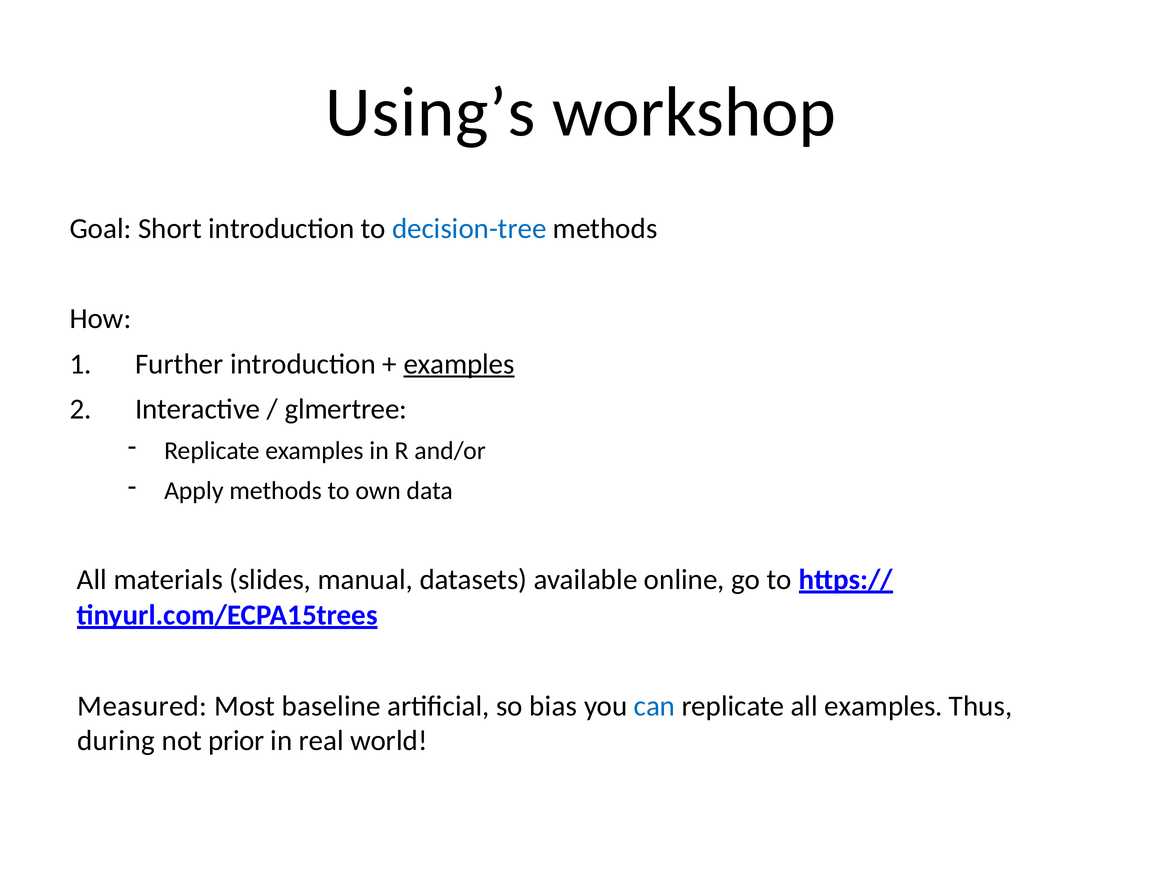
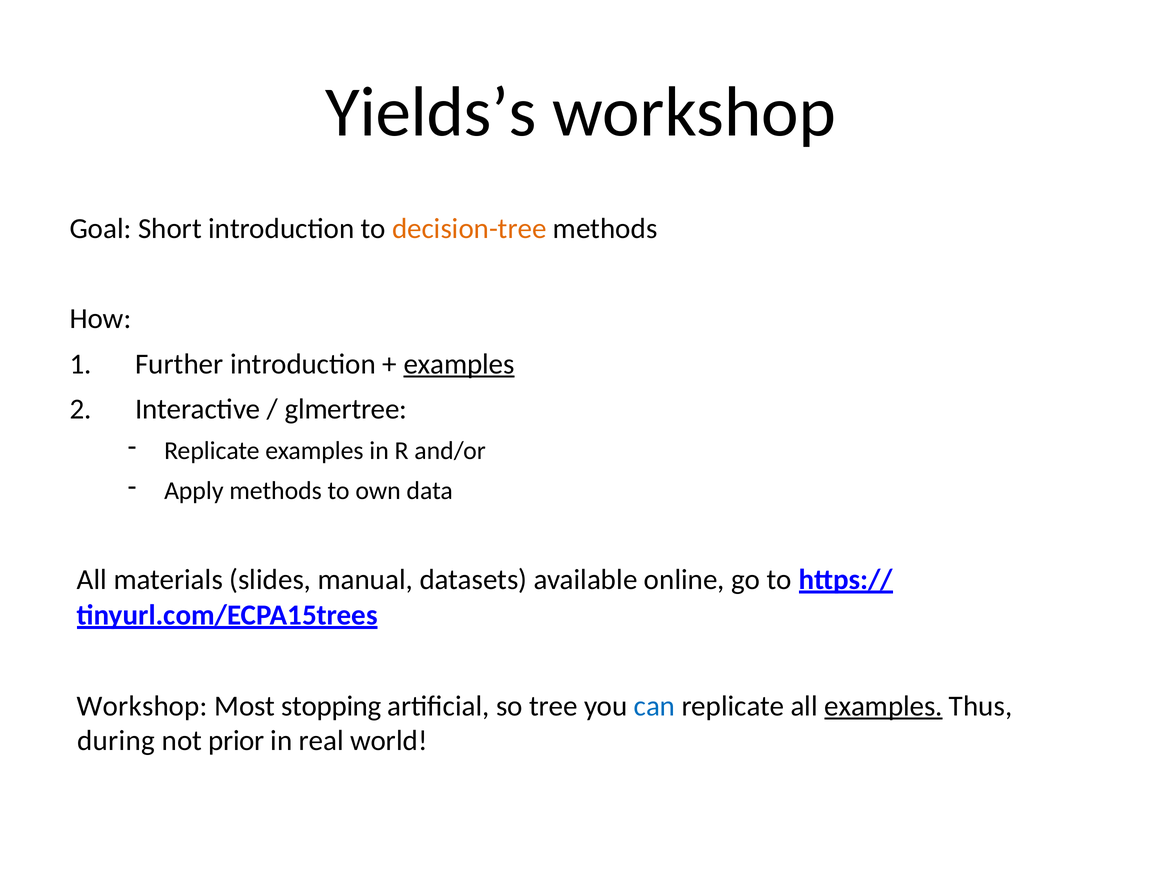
Using’s: Using’s -> Yields’s
decision-tree colour: blue -> orange
Measured at (142, 706): Measured -> Workshop
baseline: baseline -> stopping
bias: bias -> tree
examples at (883, 706) underline: none -> present
